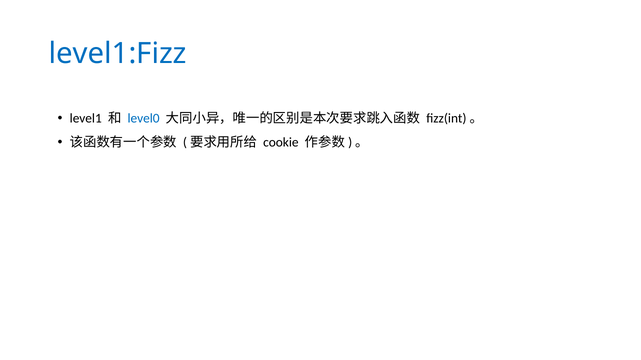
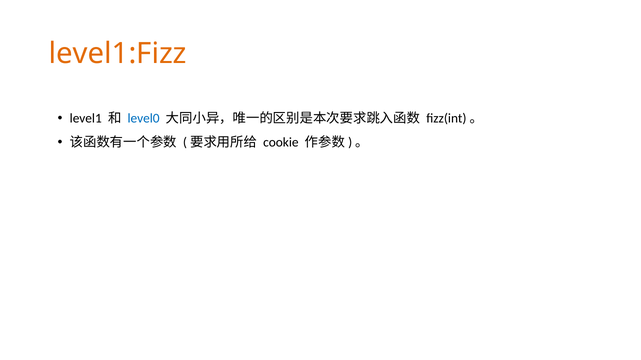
level1:Fizz colour: blue -> orange
